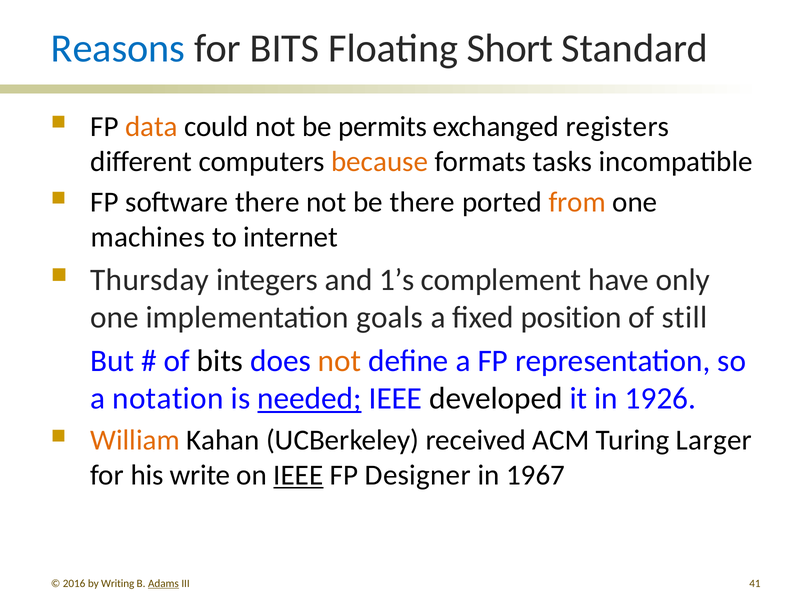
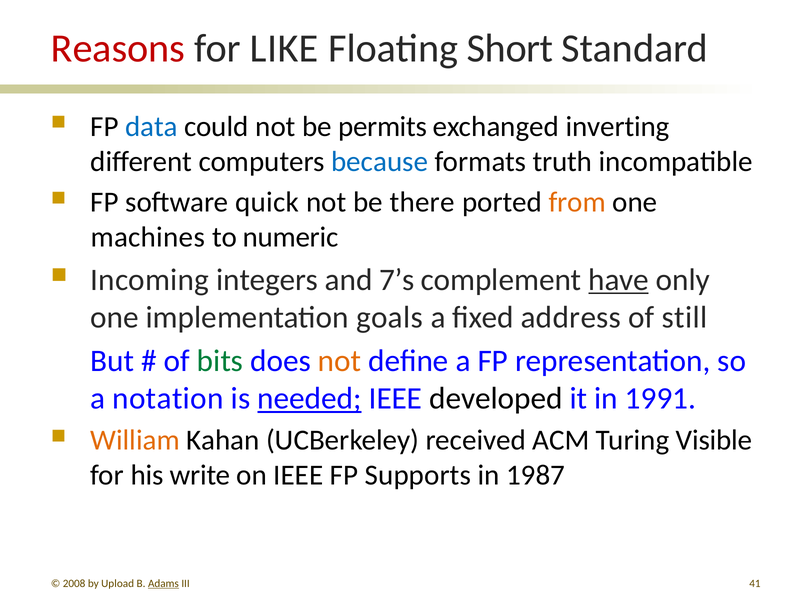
Reasons colour: blue -> red
for BITS: BITS -> LIKE
data colour: orange -> blue
registers: registers -> inverting
because colour: orange -> blue
tasks: tasks -> truth
software there: there -> quick
internet: internet -> numeric
Thursday: Thursday -> Incoming
1’s: 1’s -> 7’s
have underline: none -> present
position: position -> address
bits at (220, 361) colour: black -> green
1926: 1926 -> 1991
Larger: Larger -> Visible
IEEE at (298, 476) underline: present -> none
Designer: Designer -> Supports
1967: 1967 -> 1987
2016: 2016 -> 2008
Writing: Writing -> Upload
